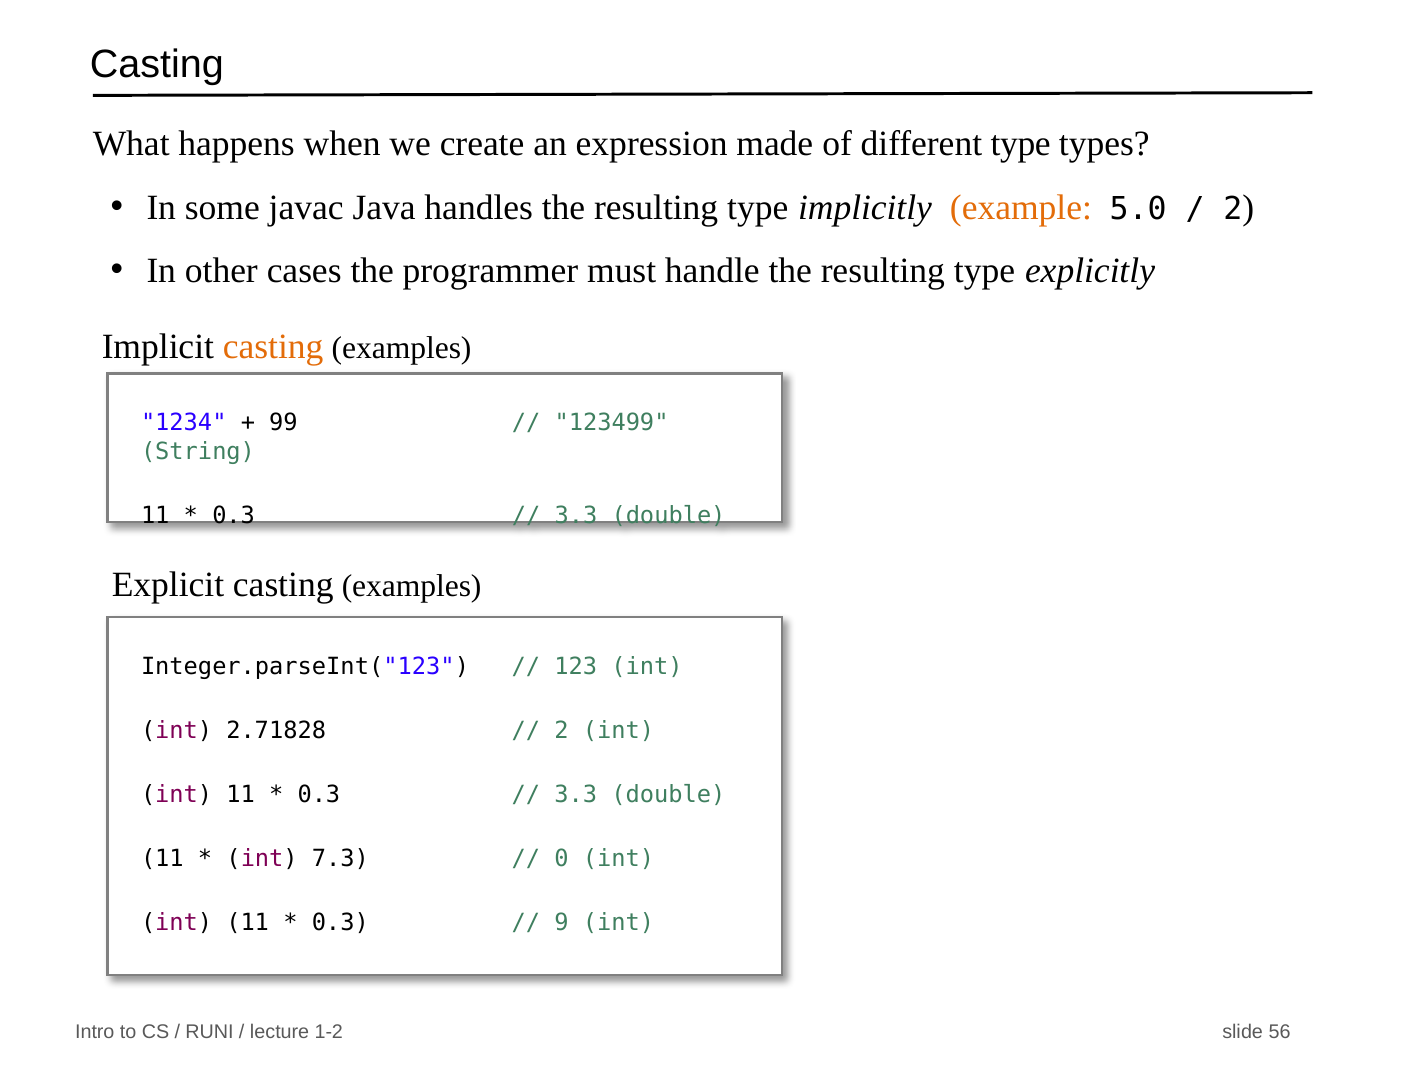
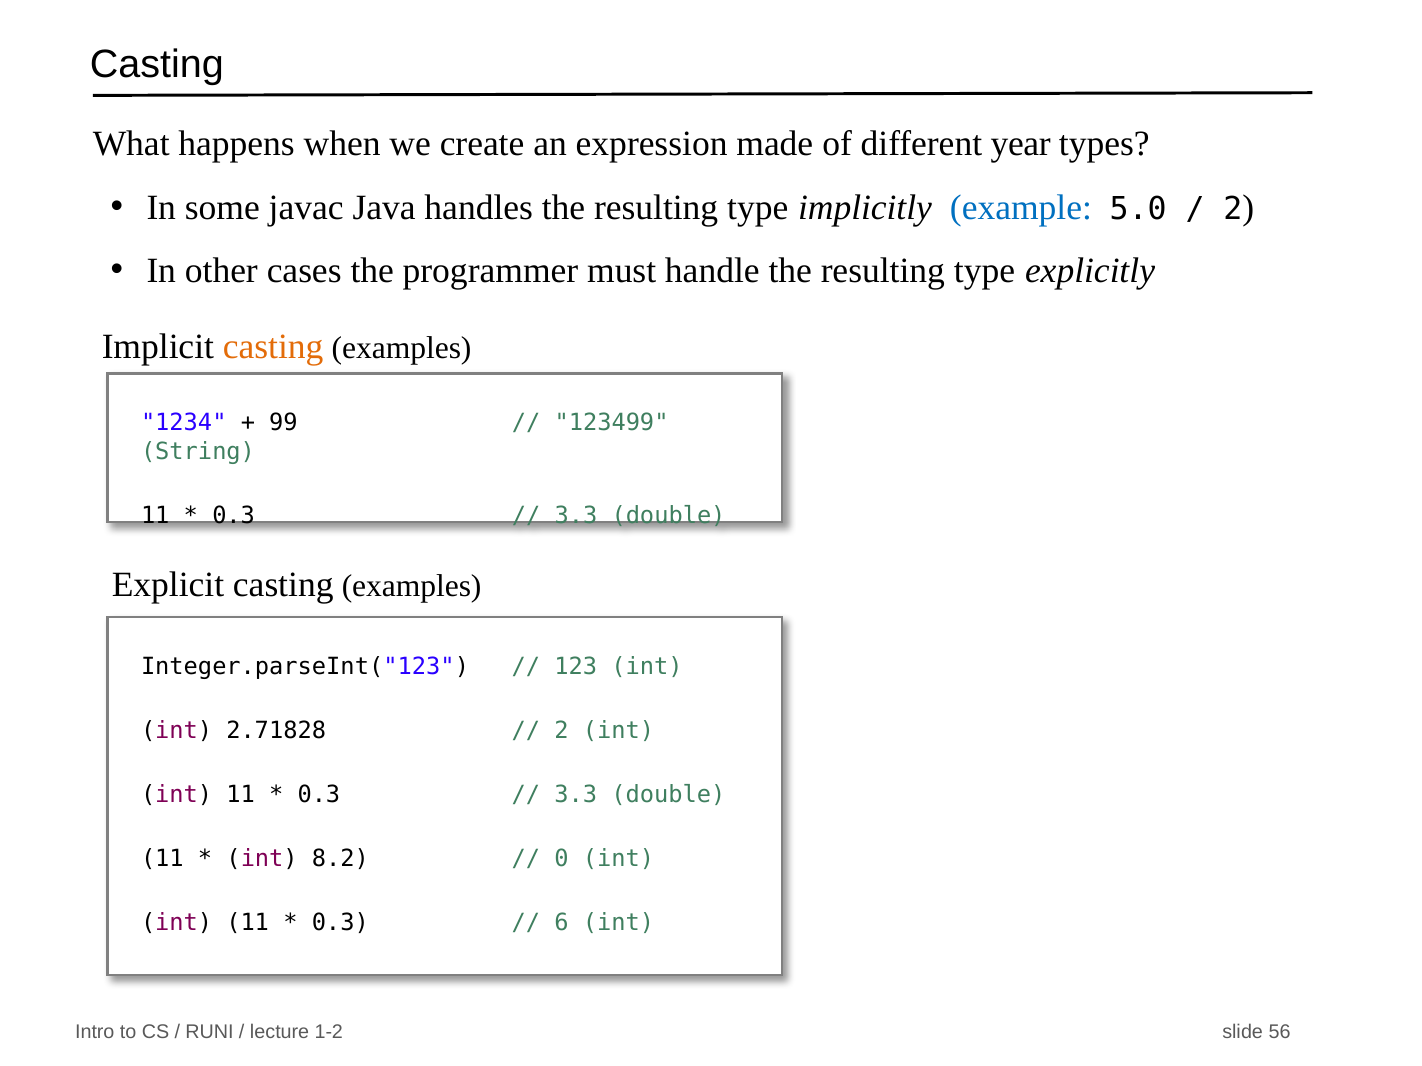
different type: type -> year
example colour: orange -> blue
7.3: 7.3 -> 8.2
9: 9 -> 6
